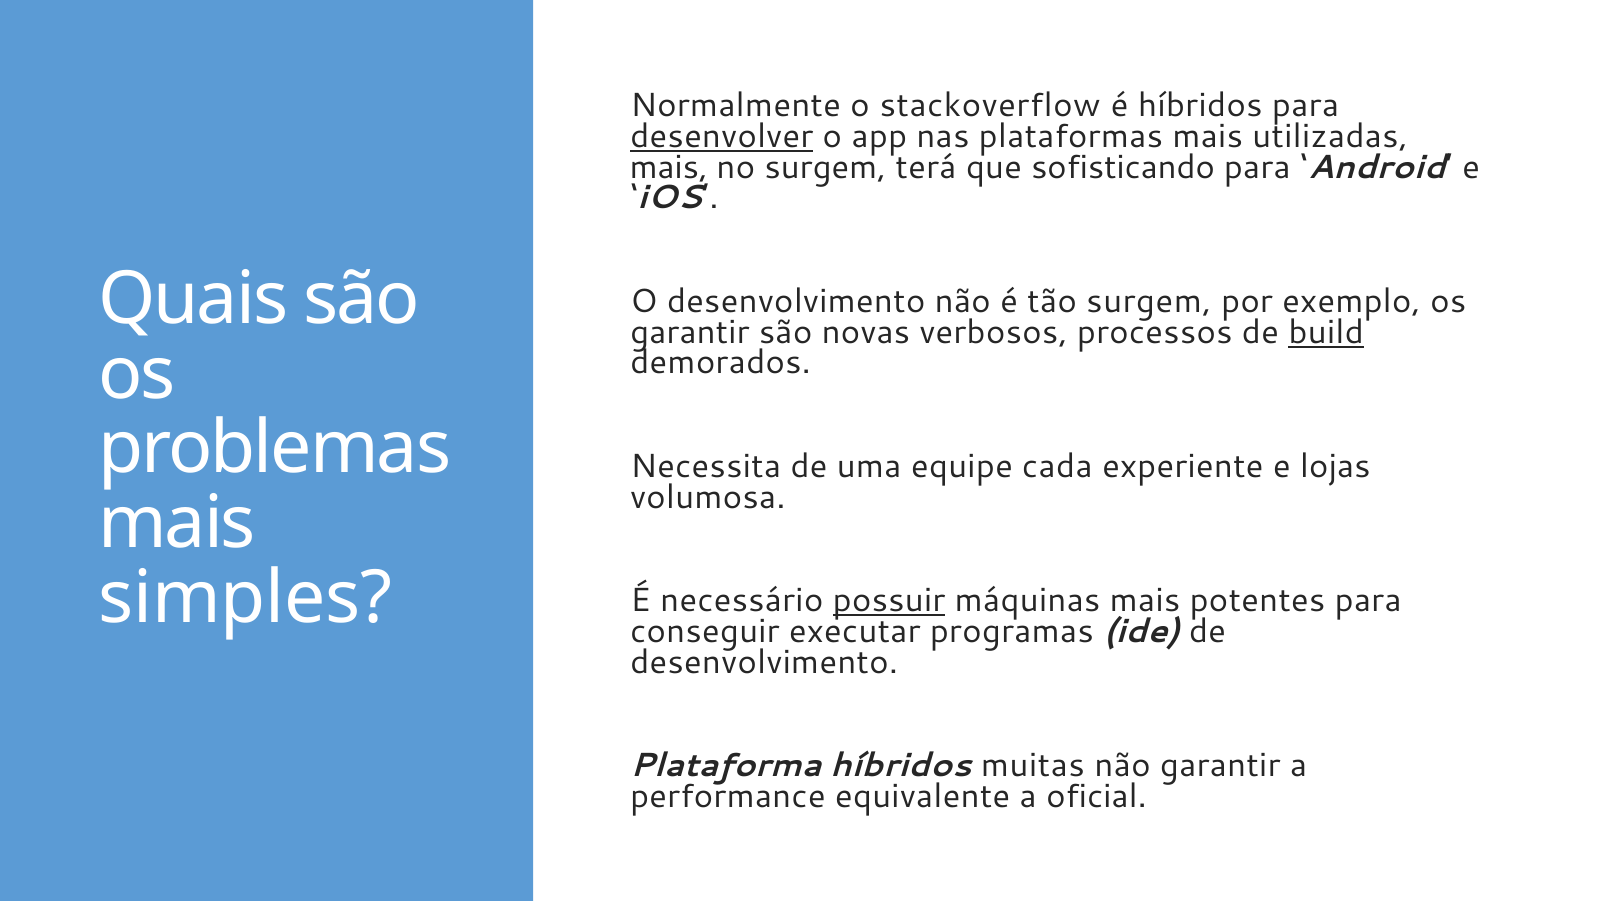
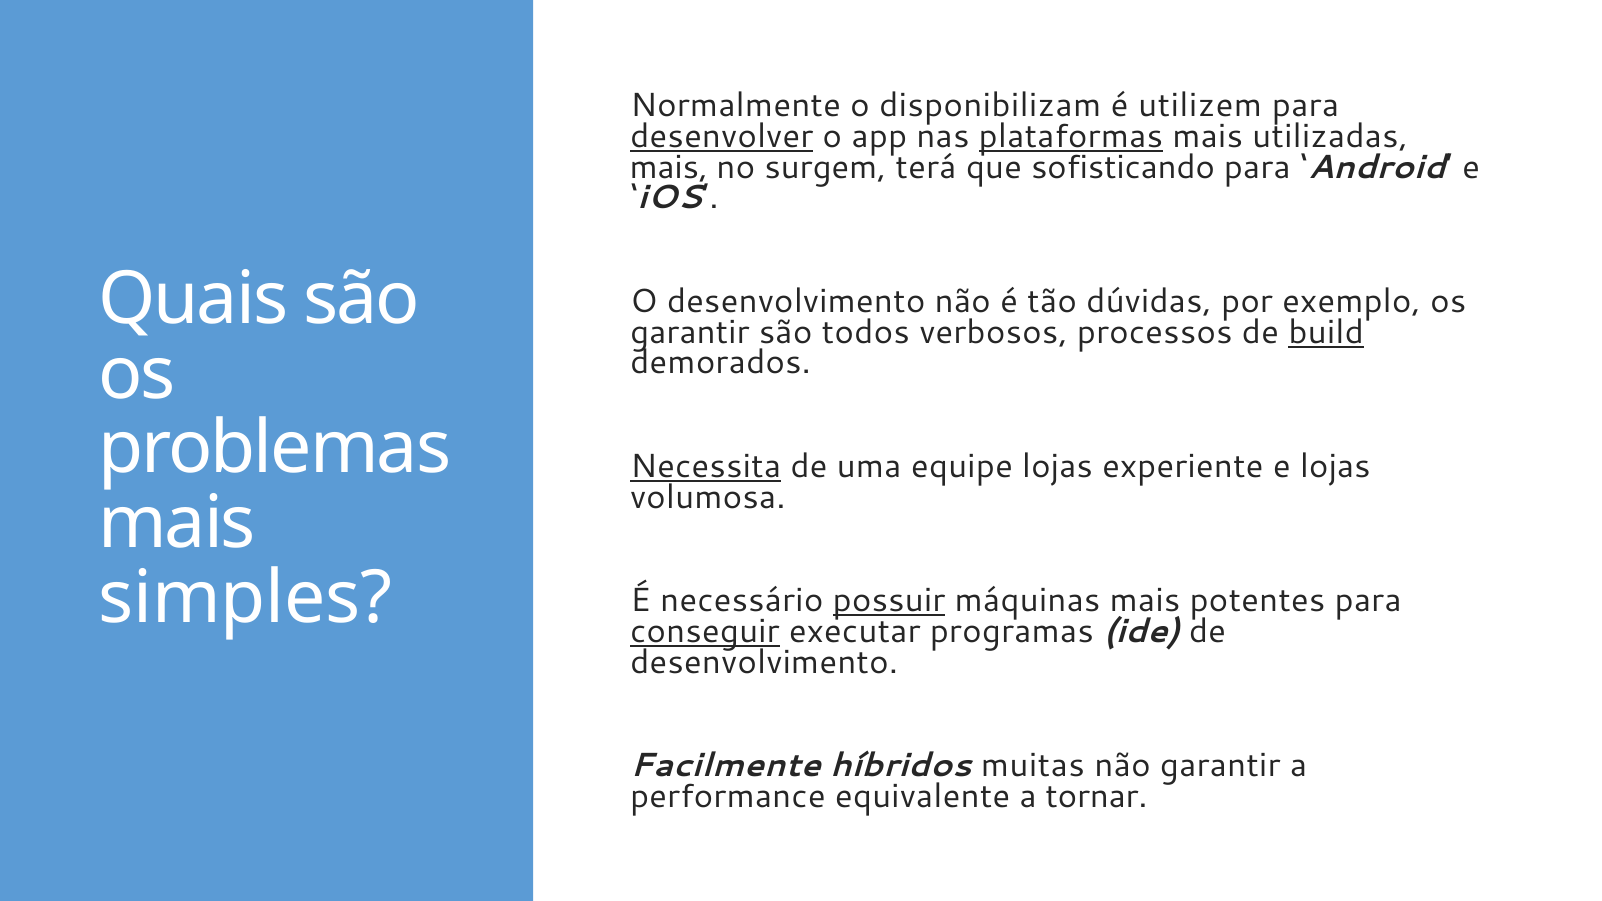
stackoverflow: stackoverflow -> disponibilizam
é híbridos: híbridos -> utilizem
plataformas underline: none -> present
tão surgem: surgem -> dúvidas
novas: novas -> todos
Necessita underline: none -> present
equipe cada: cada -> lojas
conseguir underline: none -> present
Plataforma: Plataforma -> Facilmente
oficial: oficial -> tornar
